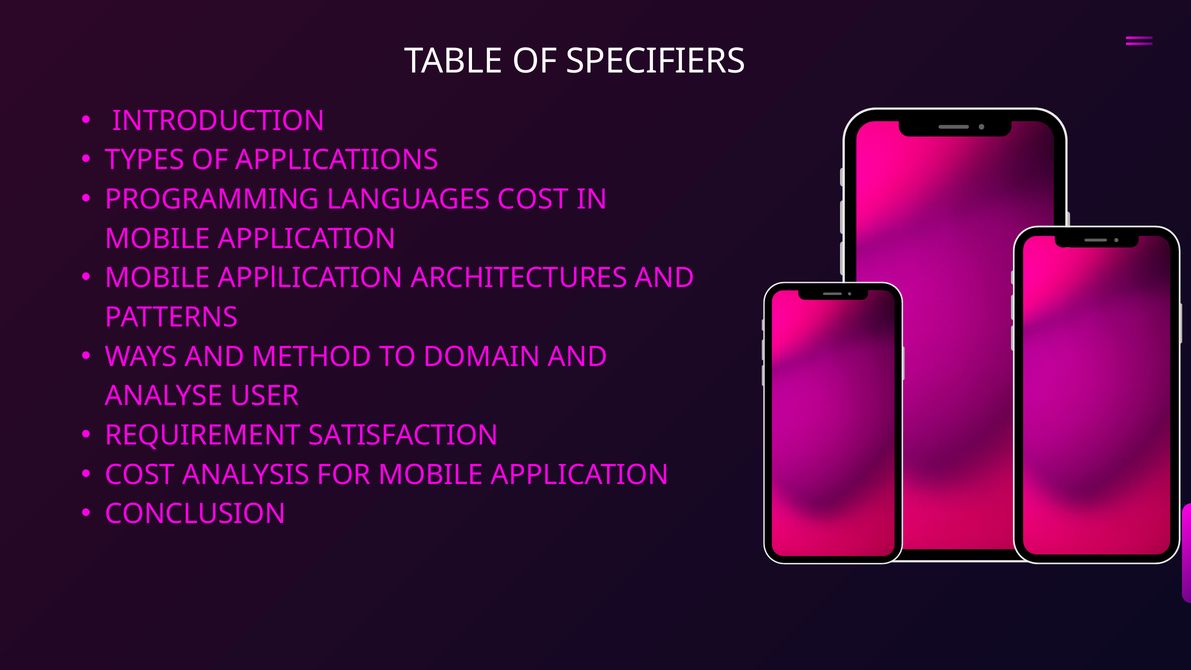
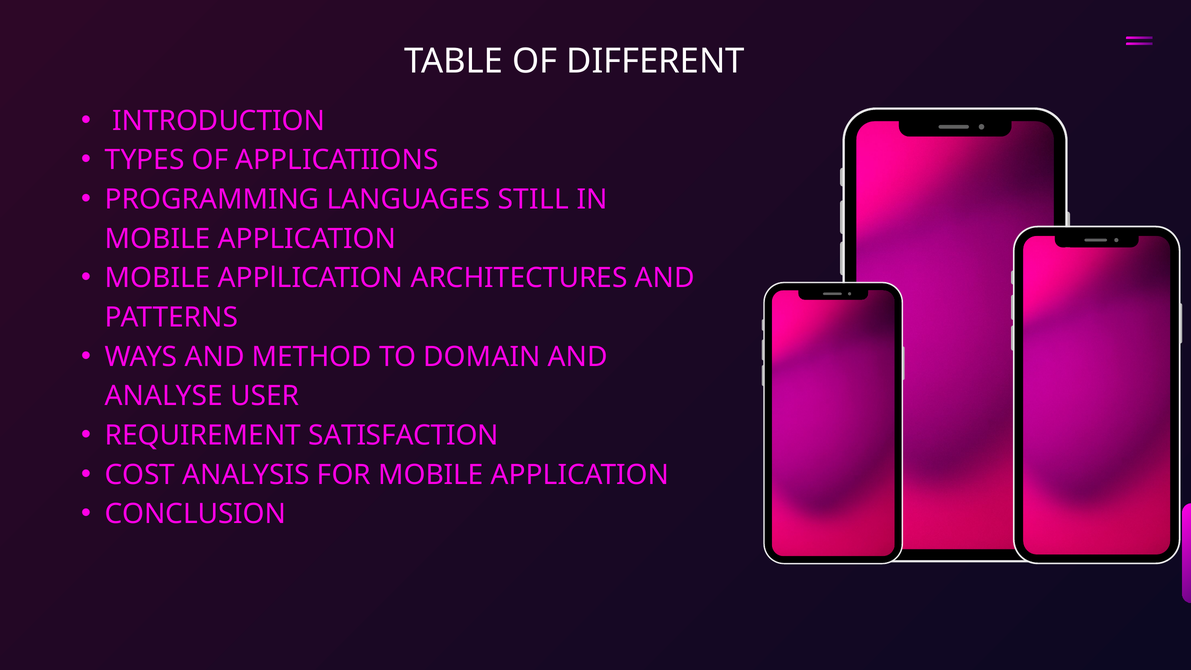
SPECIFIERS: SPECIFIERS -> DIFFERENT
LANGUAGES COST: COST -> STILL
